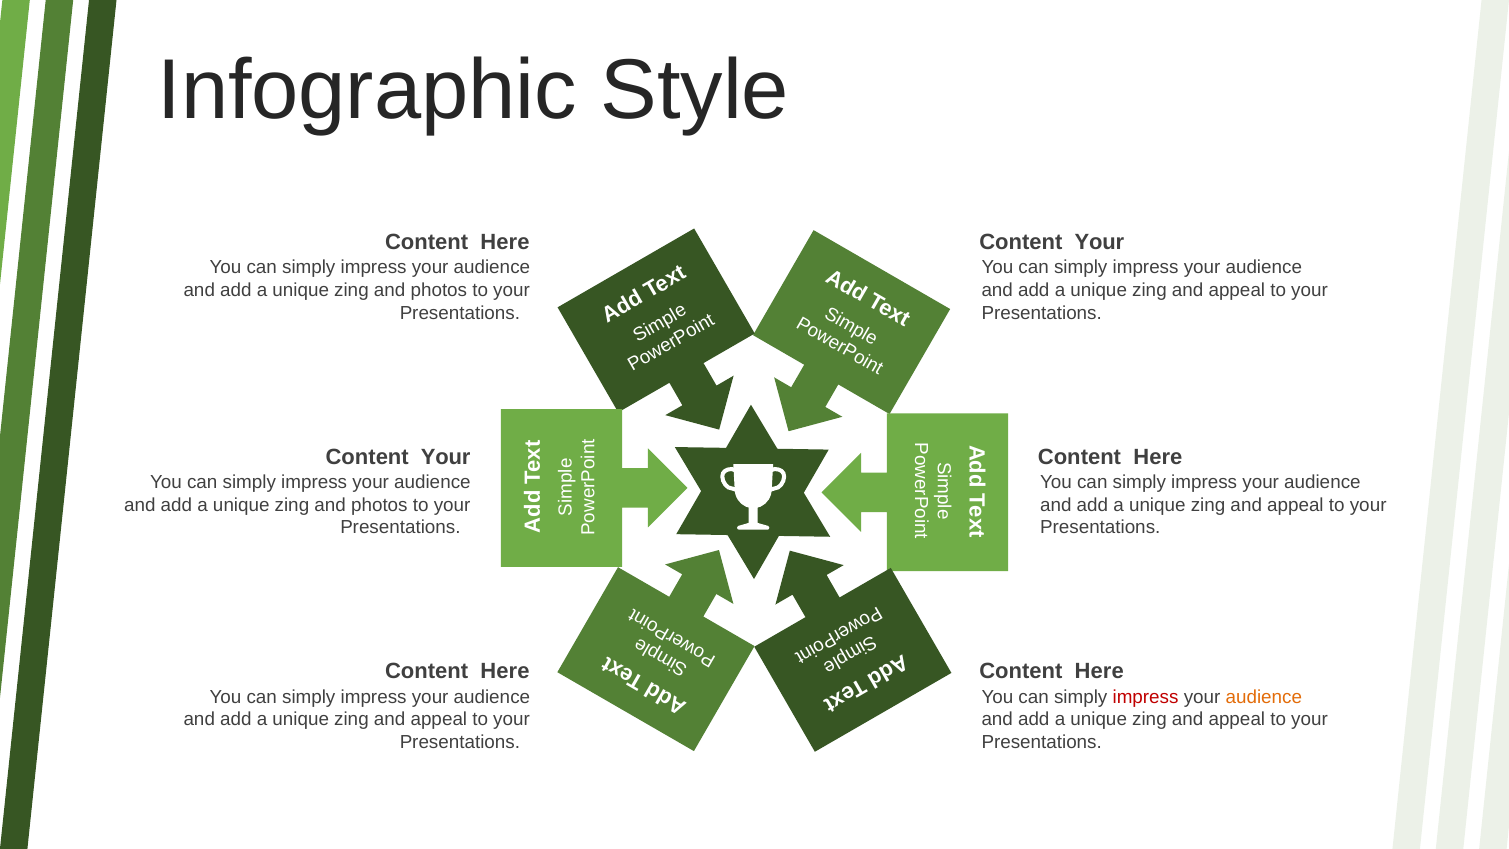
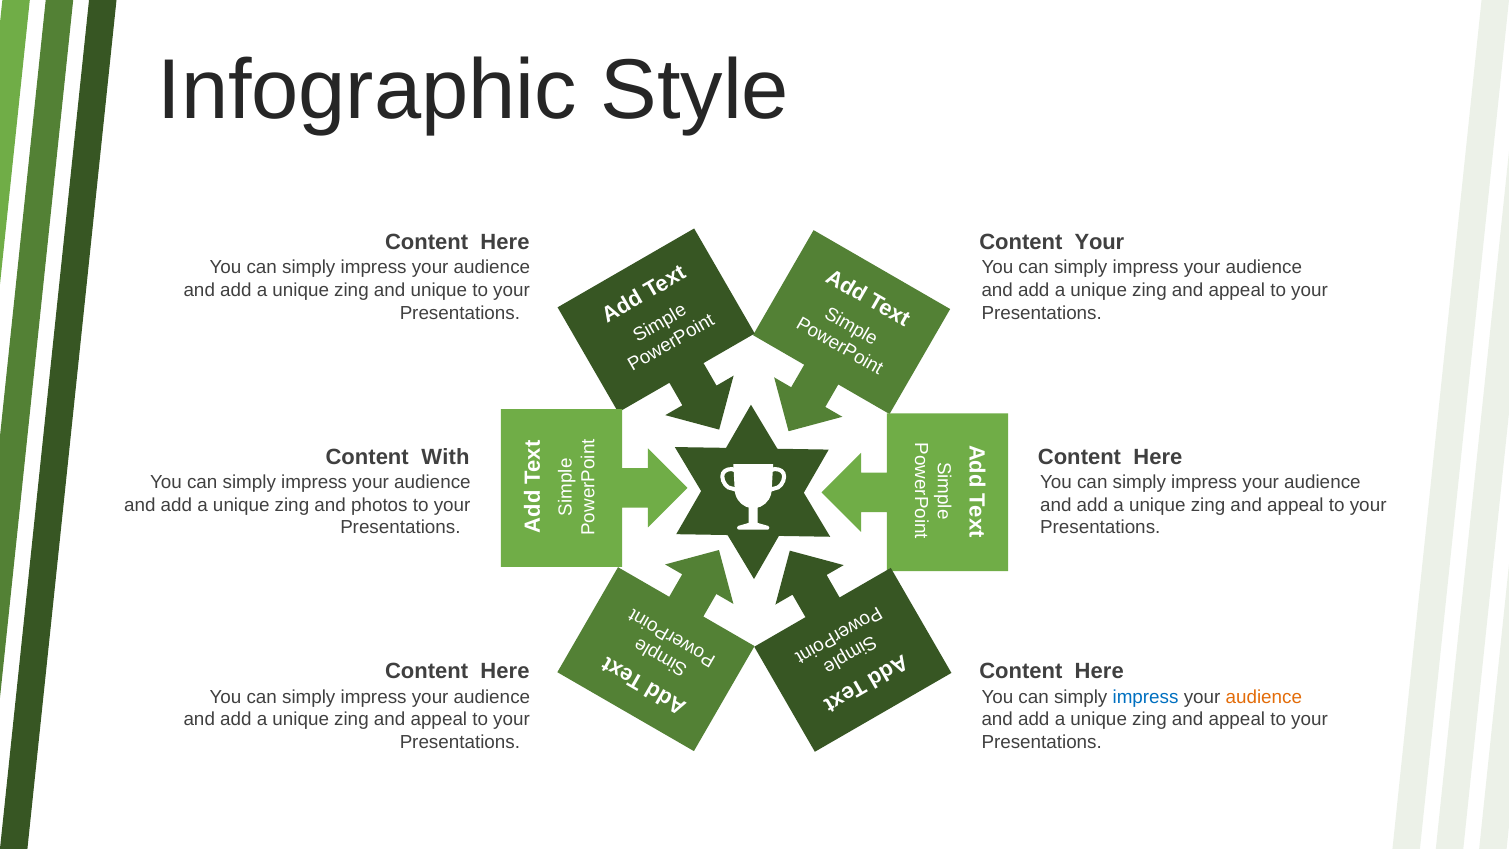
photos at (439, 290): photos -> unique
Your at (446, 457): Your -> With
impress at (1146, 697) colour: red -> blue
